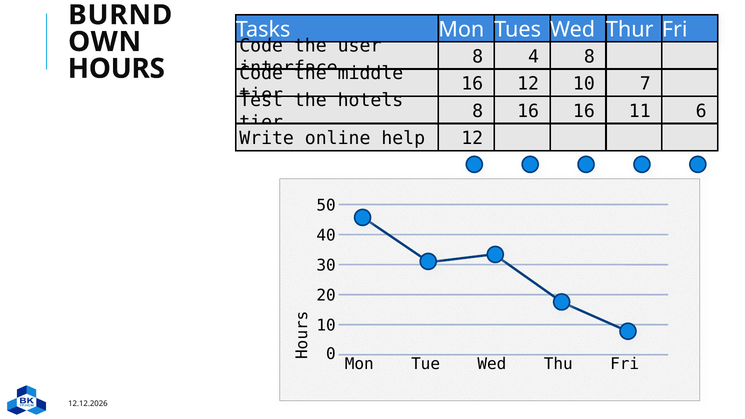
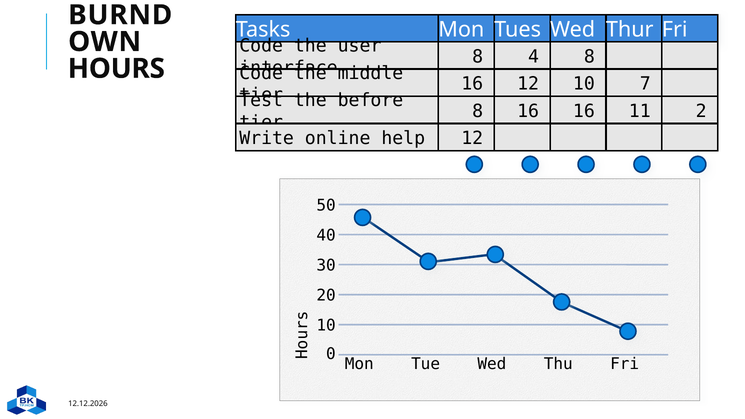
hotels: hotels -> before
6: 6 -> 2
